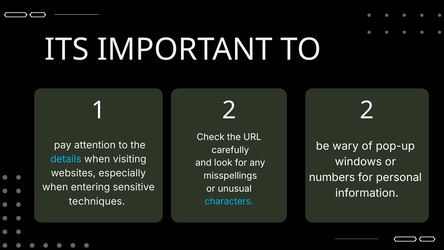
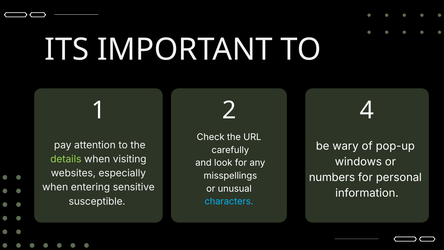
2 2: 2 -> 4
details colour: light blue -> light green
techniques: techniques -> susceptible
